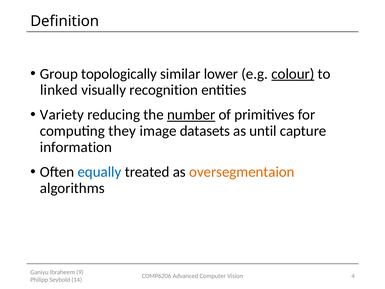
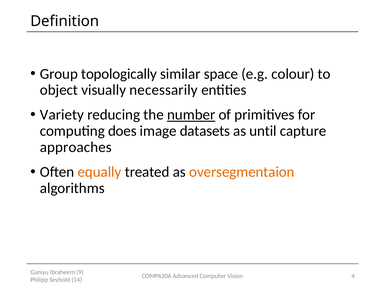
lower: lower -> space
colour underline: present -> none
linked: linked -> object
recognition: recognition -> necessarily
they: they -> does
information: information -> approaches
equally colour: blue -> orange
